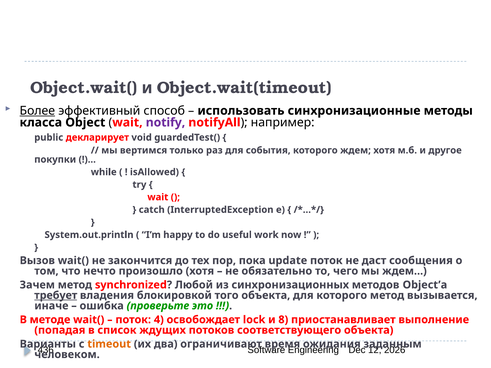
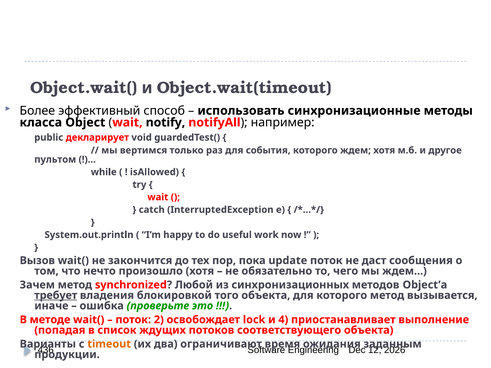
Более underline: present -> none
notify colour: purple -> black
покупки: покупки -> пультом
4: 4 -> 2
8: 8 -> 4
человеком: человеком -> продукции
